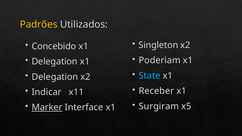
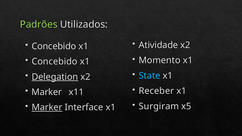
Padrões colour: yellow -> light green
Singleton: Singleton -> Atividade
Poderiam: Poderiam -> Momento
Delegation at (55, 62): Delegation -> Concebido
Delegation at (55, 77) underline: none -> present
Indicar at (47, 92): Indicar -> Marker
